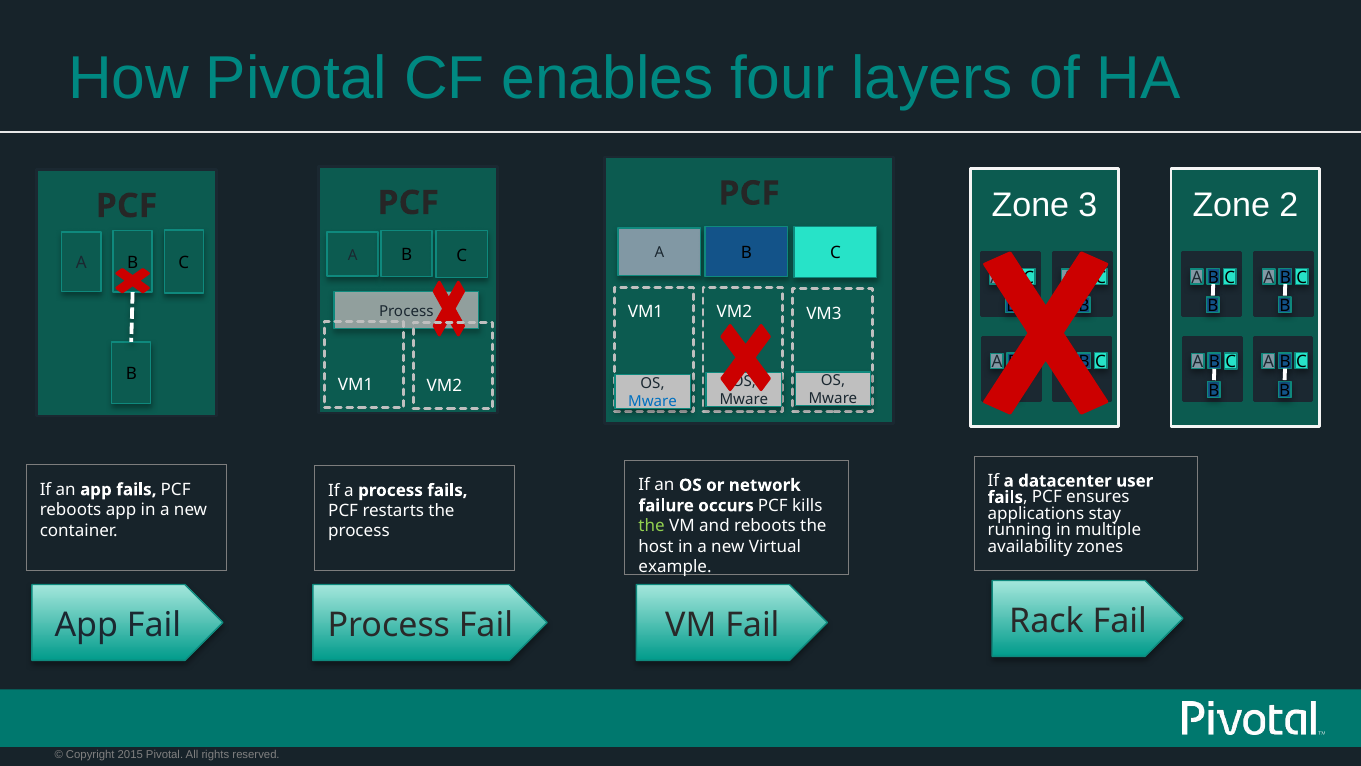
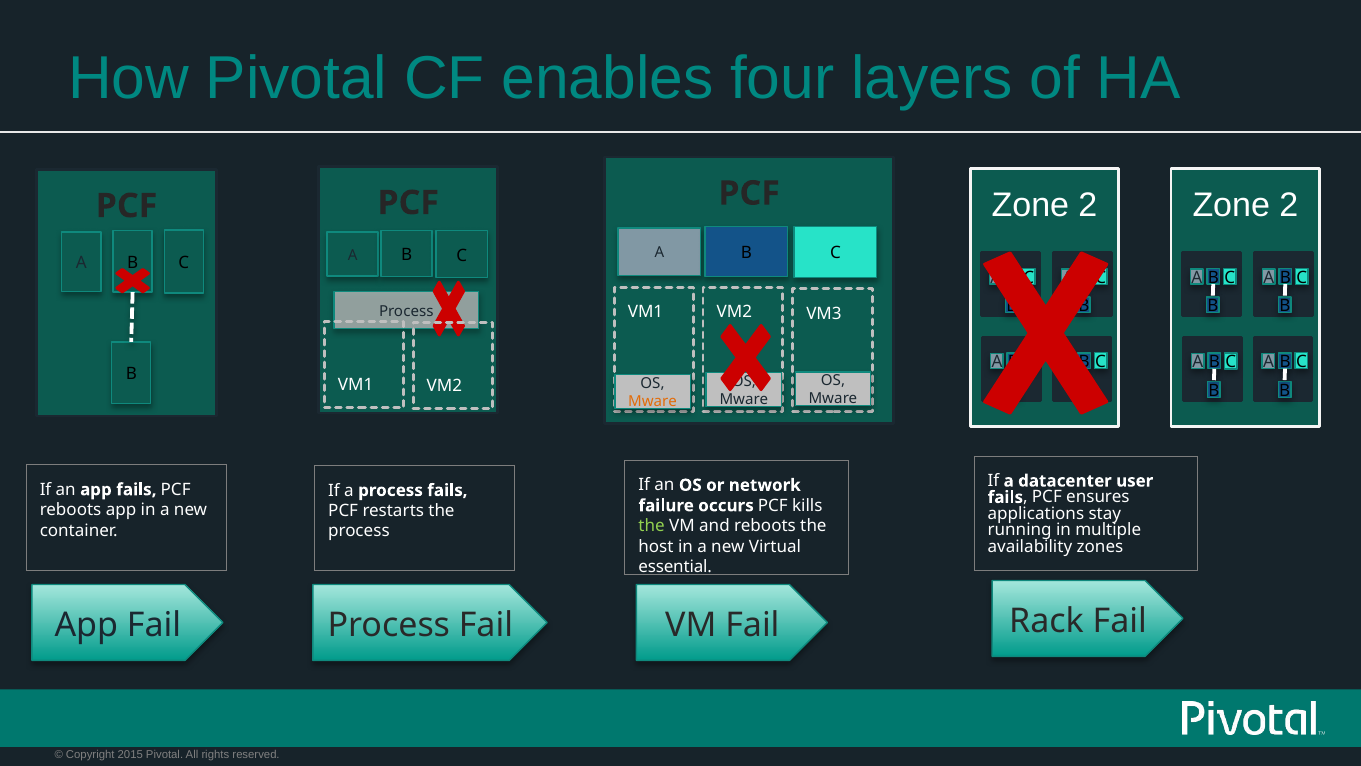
3 at (1088, 205): 3 -> 2
Mware at (653, 401) colour: blue -> orange
example: example -> essential
